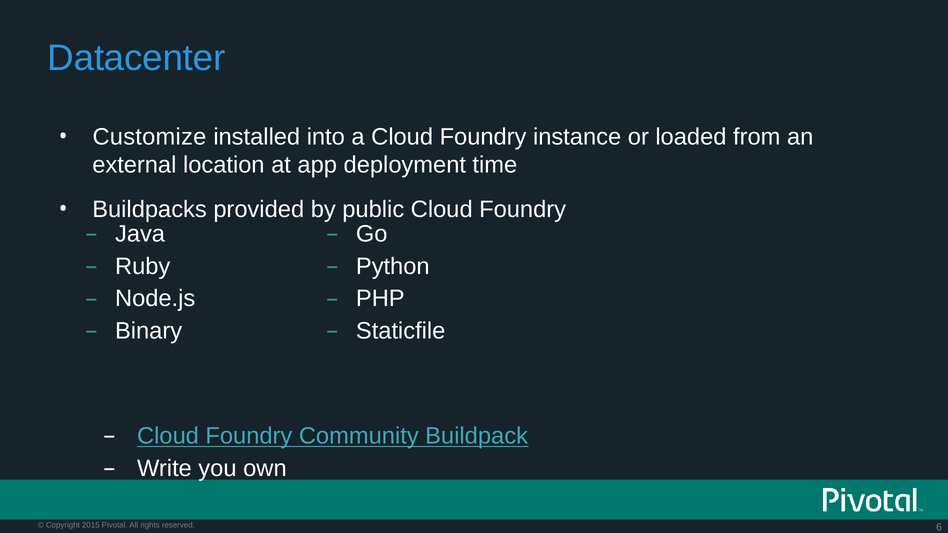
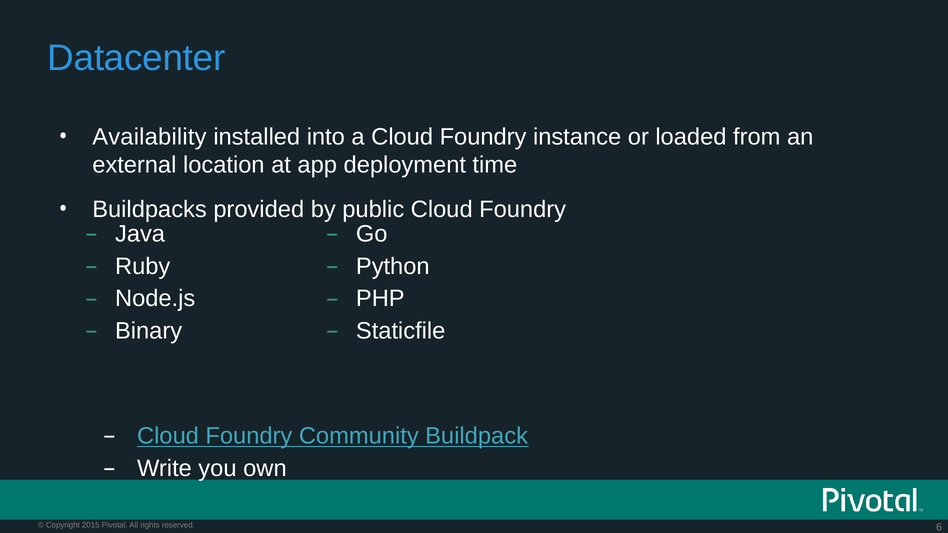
Customize: Customize -> Availability
